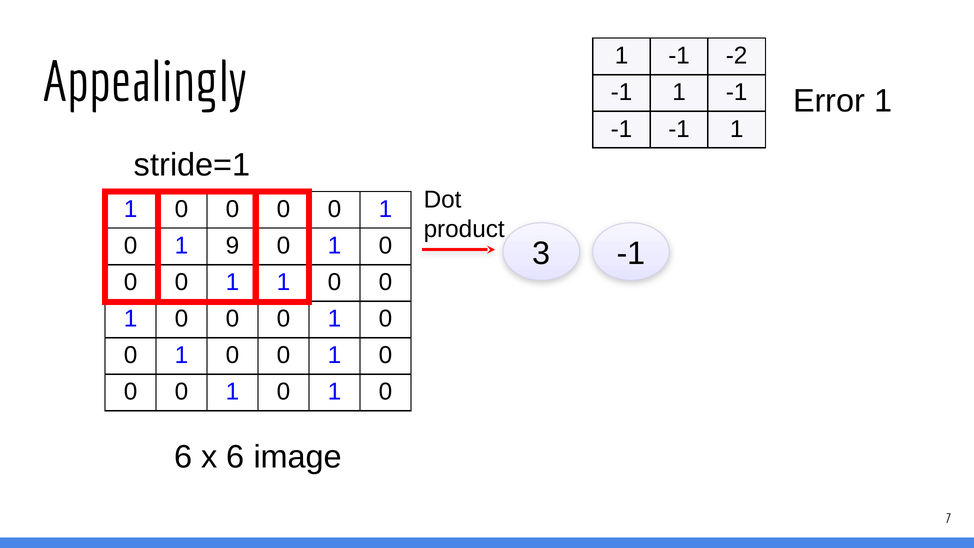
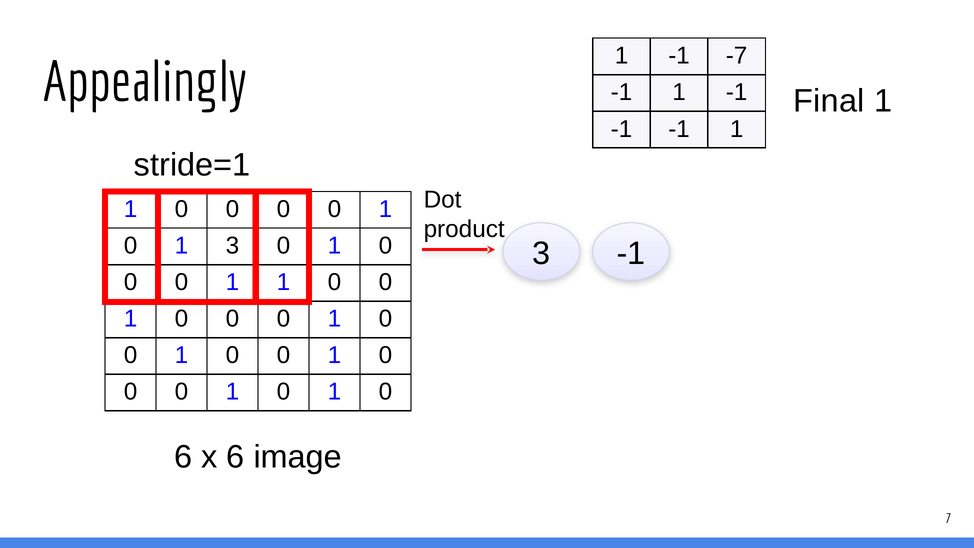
-2: -2 -> -7
Error: Error -> Final
0 1 9: 9 -> 3
